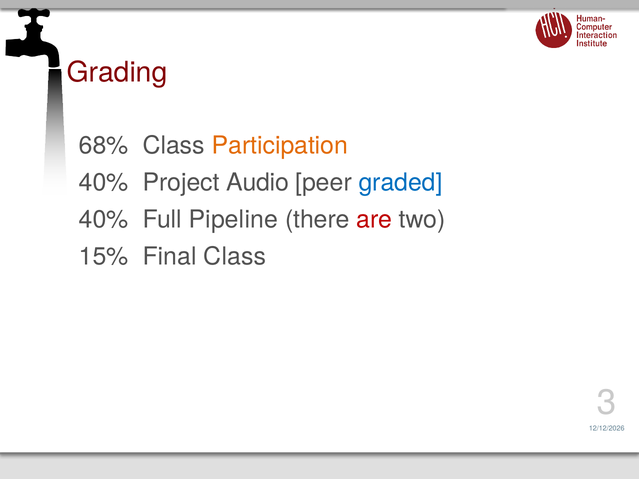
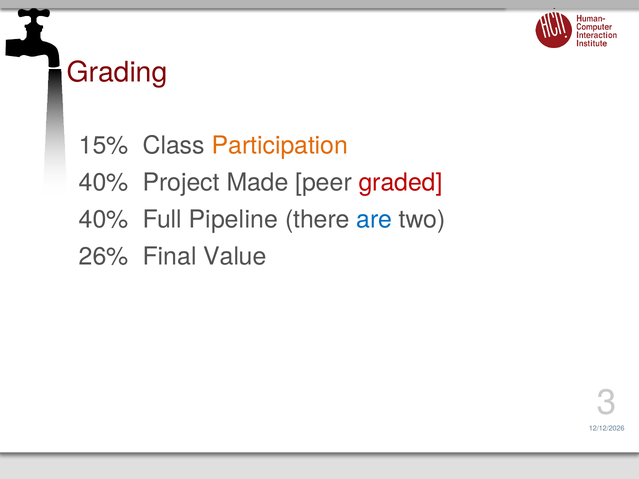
68%: 68% -> 15%
Audio: Audio -> Made
graded colour: blue -> red
are colour: red -> blue
15%: 15% -> 26%
Final Class: Class -> Value
